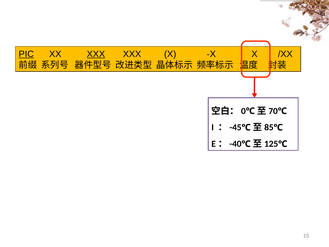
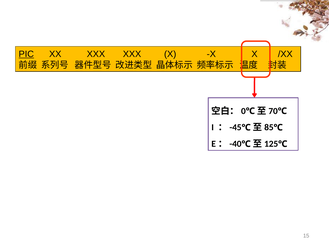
XXX at (96, 54) underline: present -> none
